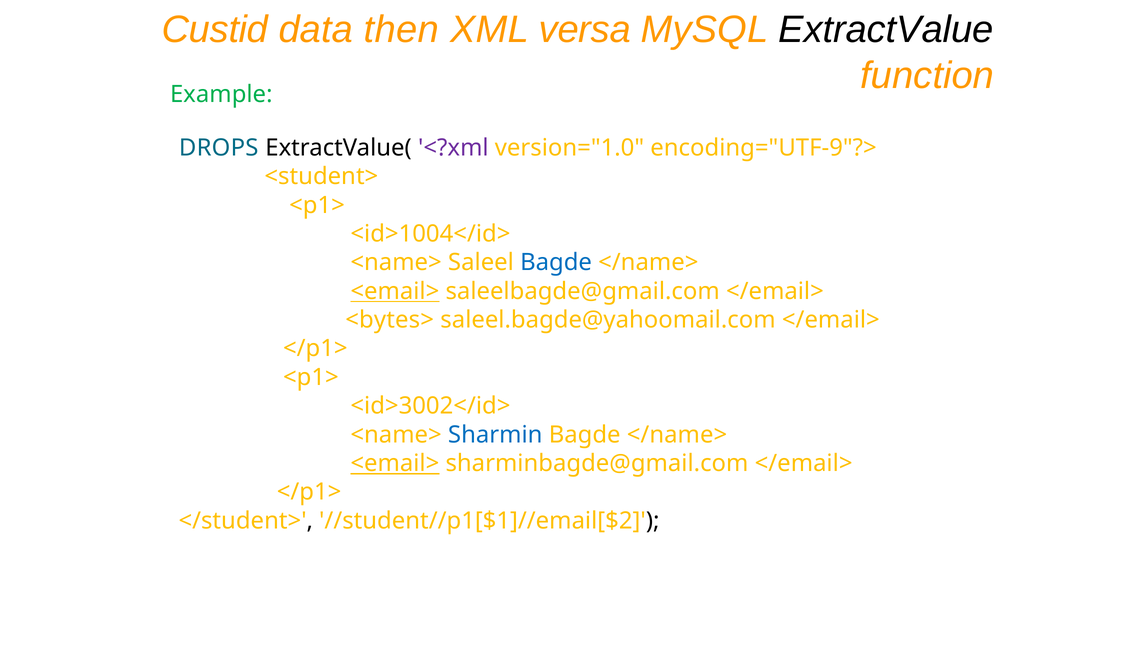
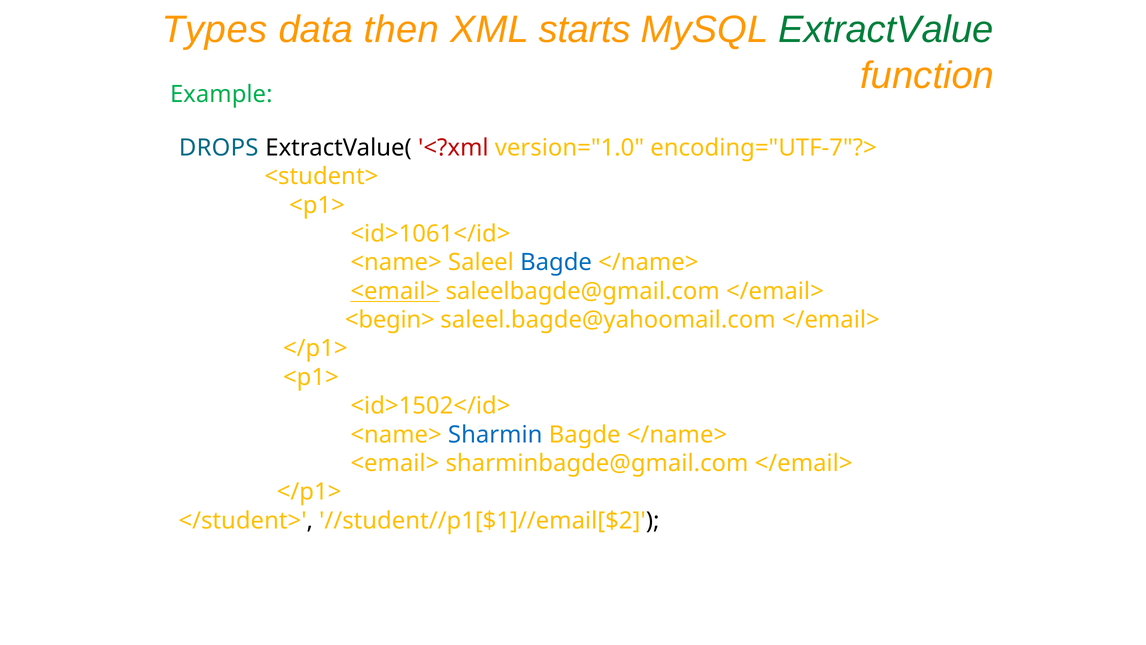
Custid: Custid -> Types
versa: versa -> starts
ExtractValue colour: black -> green
<?xml colour: purple -> red
encoding="UTF-9"?>: encoding="UTF-9"?> -> encoding="UTF-7"?>
<id>1004</id>: <id>1004</id> -> <id>1061</id>
<bytes>: <bytes> -> <begin>
<id>3002</id>: <id>3002</id> -> <id>1502</id>
<email> at (395, 463) underline: present -> none
